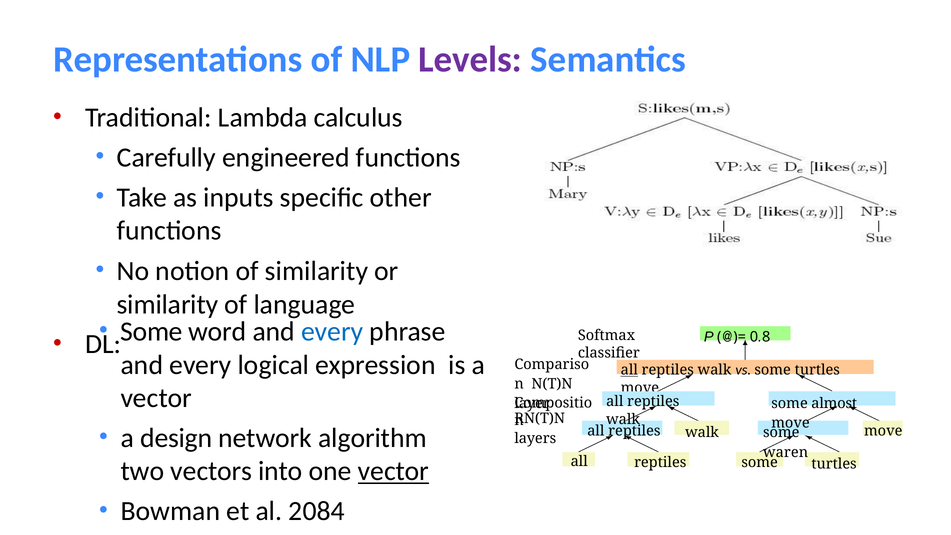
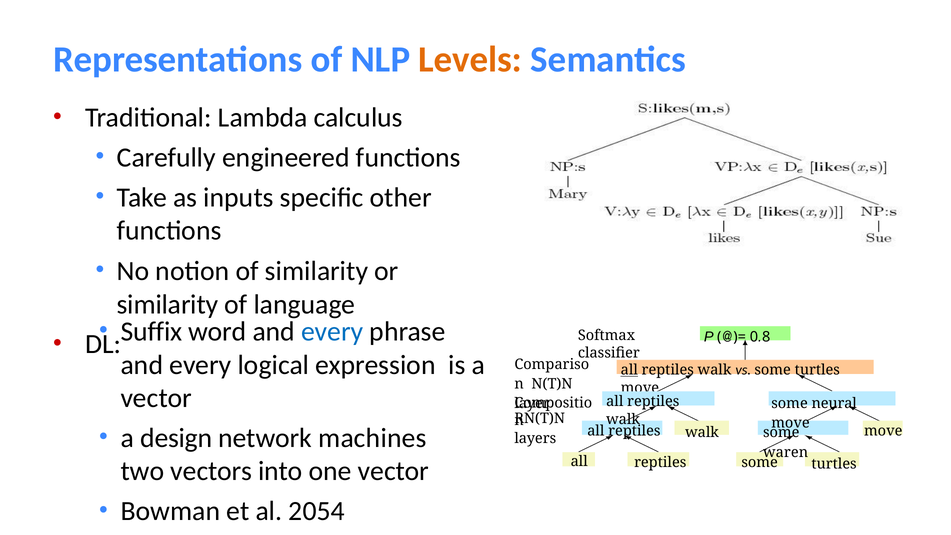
Levels colour: purple -> orange
Some at (152, 332): Some -> Suffix
almost: almost -> neural
algorithm: algorithm -> machines
vector at (394, 471) underline: present -> none
2084: 2084 -> 2054
